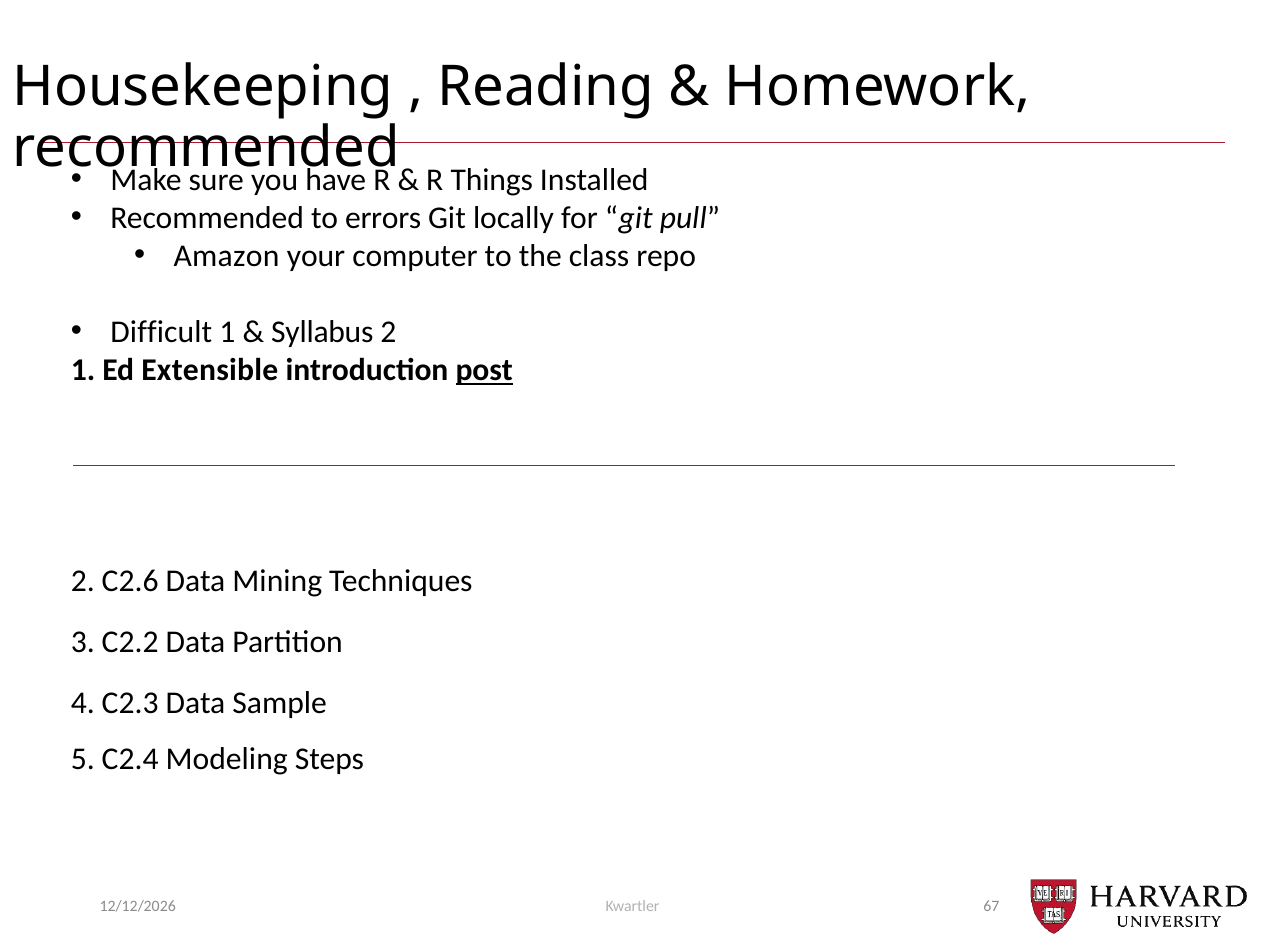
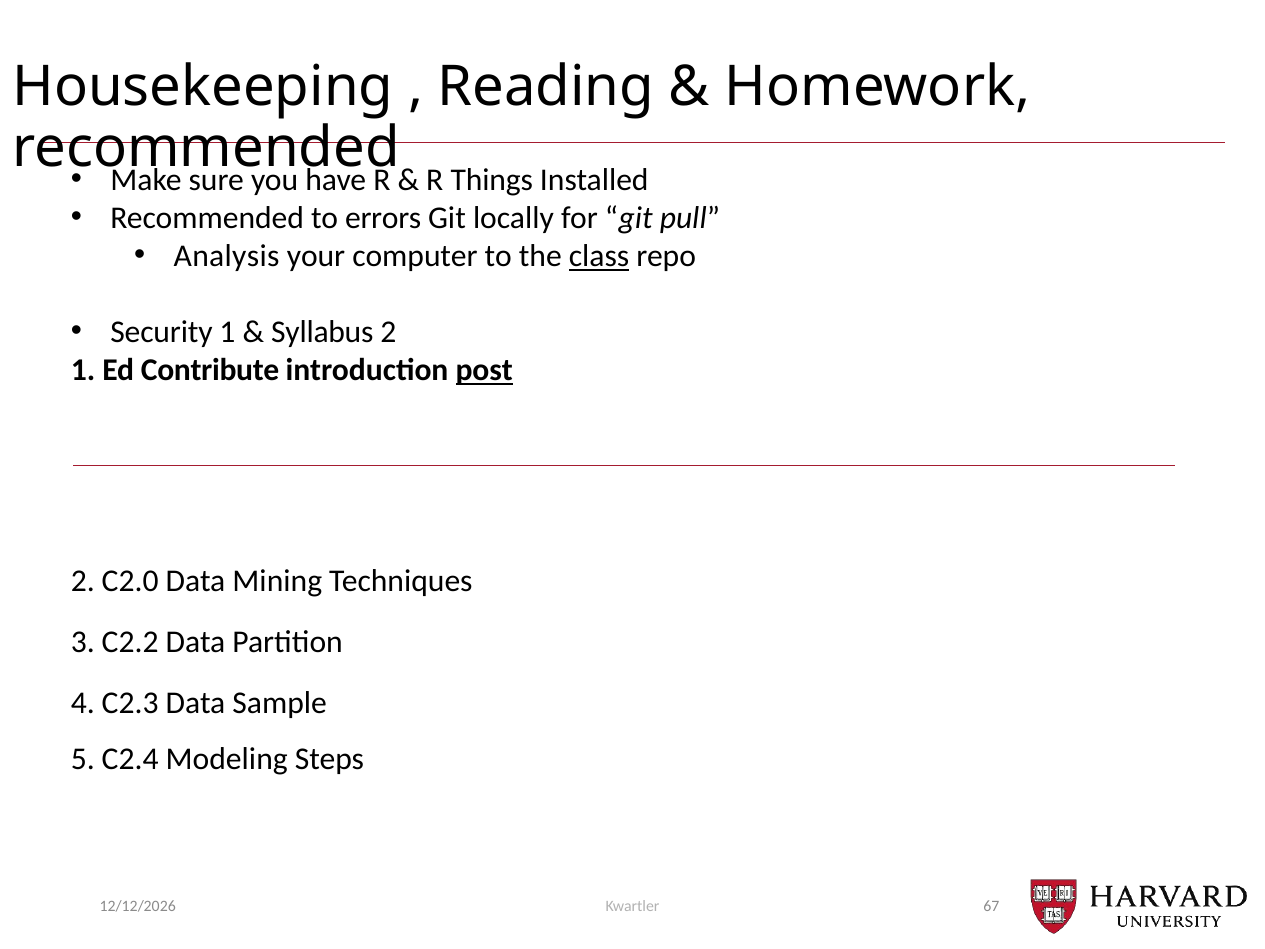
Amazon: Amazon -> Analysis
class underline: none -> present
Difficult: Difficult -> Security
Extensible: Extensible -> Contribute
C2.6: C2.6 -> C2.0
